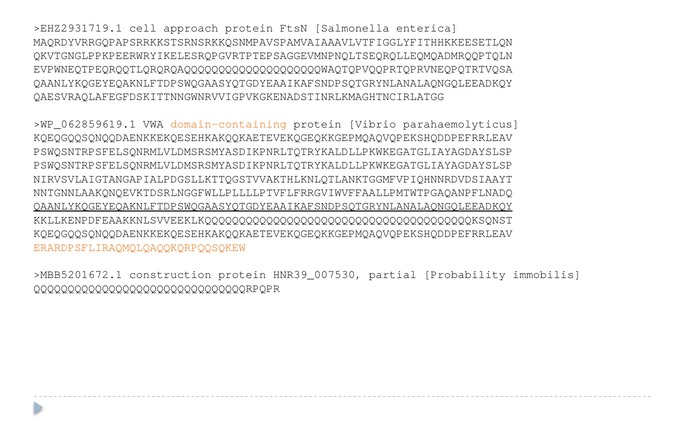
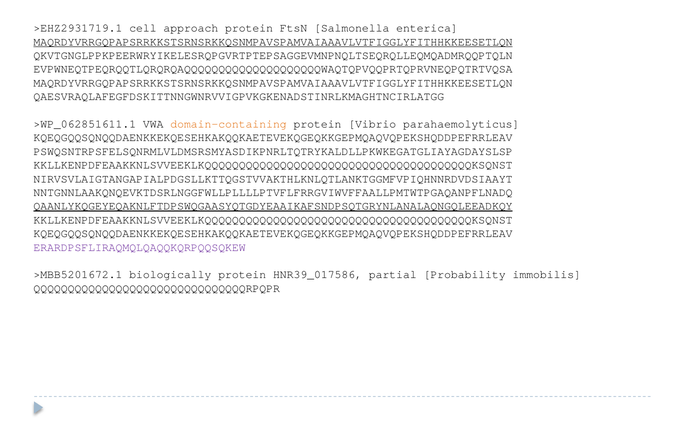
MAQRDYVRRGQPAPSRRKKSTSRNSRKKQSNMPAVSPAMVAIAAAVLVTFIGGLYFITHHKKEESETLQN at (273, 42) underline: none -> present
QAANLYKQGEYEQAKNLFTDPSWQGAASYQTGDYEAAIKAFSNDPSQTGRYNLANALAQNGQLEEADKQY at (273, 83): QAANLYKQGEYEQAKNLFTDPSWQGAASYQTGDYEAAIKAFSNDPSQTGRYNLANALAQNGQLEEADKQY -> MAQRDYVRRGQPAPSRRKKSTSRNSRKKQSNMPAVSPAMVAIAAAVLVTFIGGLYFITHHKKEESETLQN
>WP_062859619.1: >WP_062859619.1 -> >WP_062851611.1
PSWQSNTRPSFELSQNRMLVLDMSRSMYASDIKPNRLTQTRYKALDLLPKWKEGATGLIAYAGDAYSLSP at (273, 165): PSWQSNTRPSFELSQNRMLVLDMSRSMYASDIKPNRLTQTRYKALDLLPKWKEGATGLIAYAGDAYSLSP -> KKLLKENPDFEAAKKNLSVVEEKLKQQQQQQQQQQQQQQQQQQQQQQQQQQQQQQQQQQQQQQQKSQNST
ERARDPSFLIRAQMQLQAQQKQRPQQSQKEW colour: orange -> purple
construction: construction -> biologically
HNR39_007530: HNR39_007530 -> HNR39_017586
